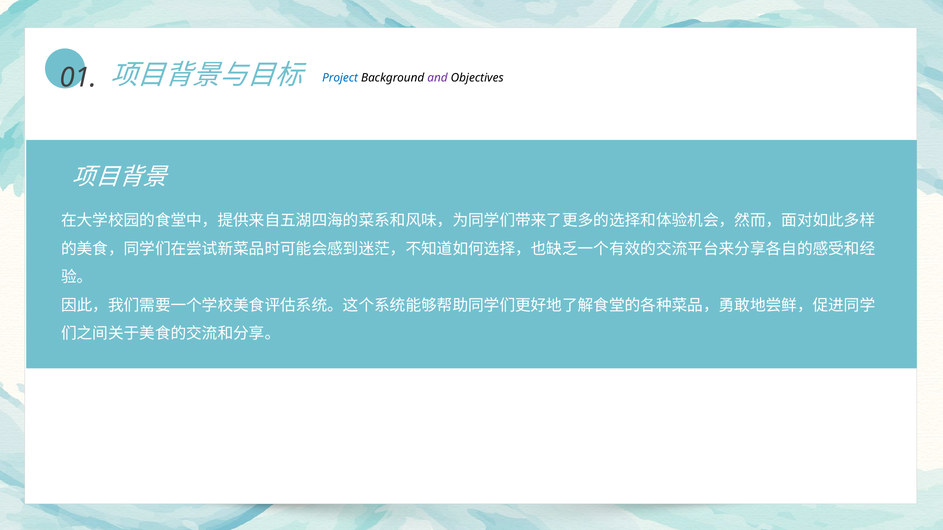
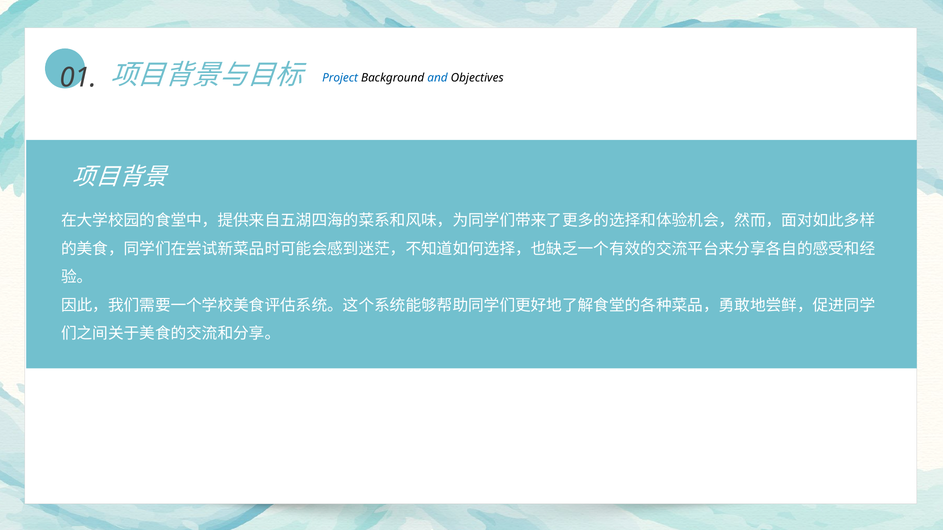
and colour: purple -> blue
